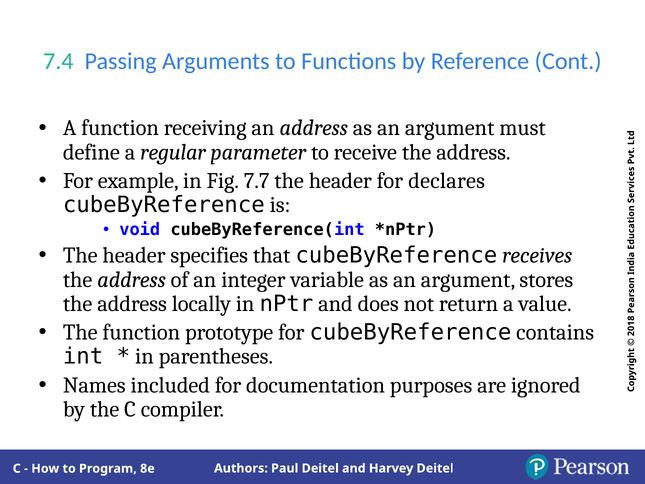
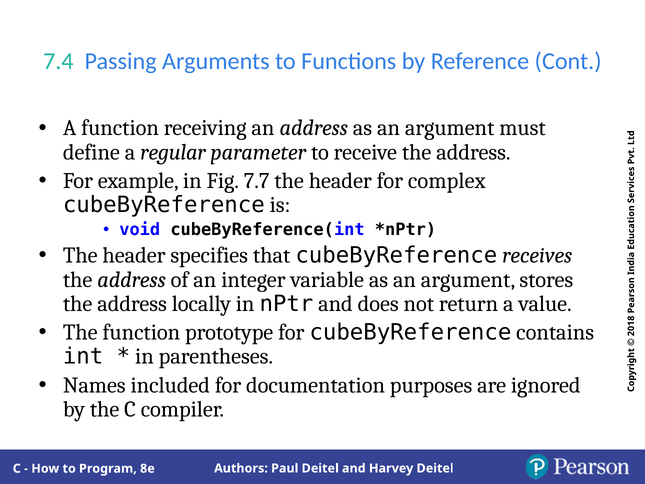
declares: declares -> complex
